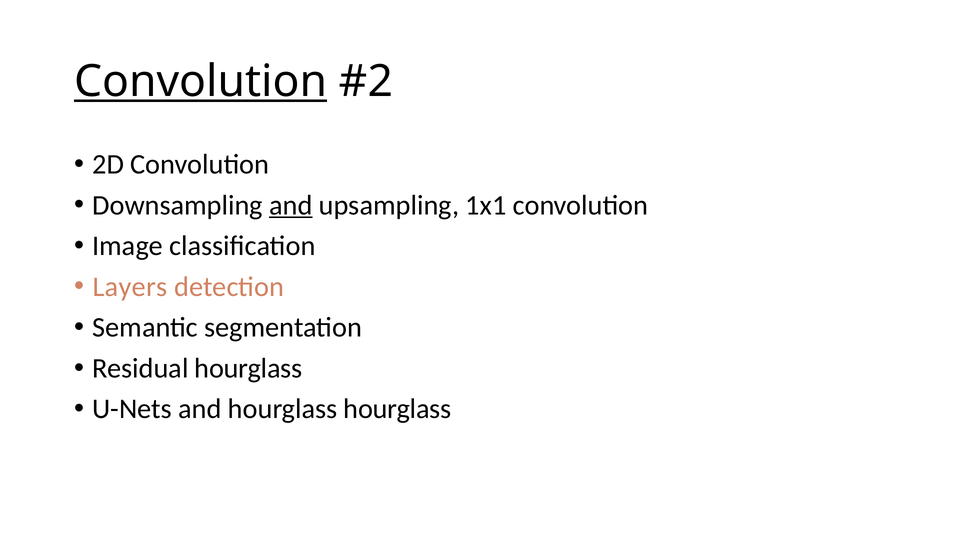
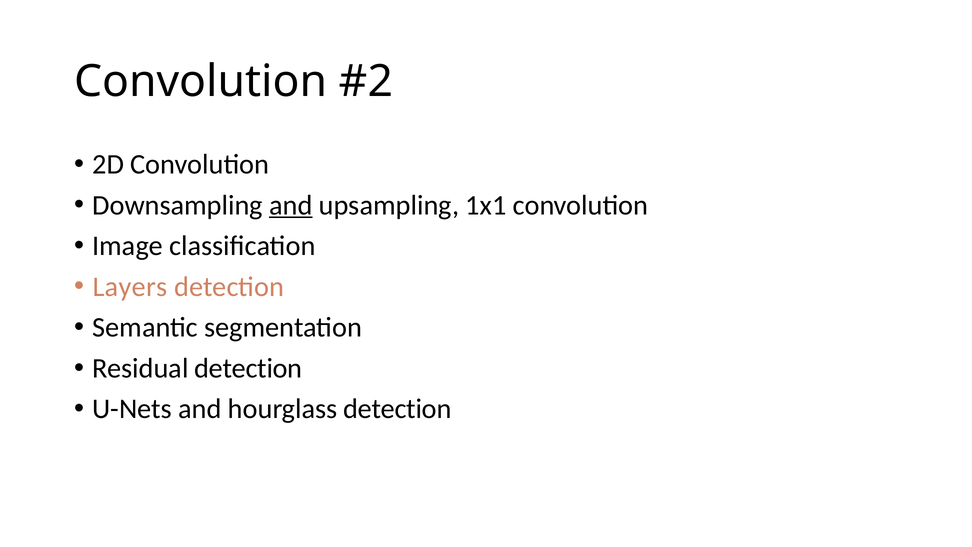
Convolution at (201, 82) underline: present -> none
Residual hourglass: hourglass -> detection
hourglass hourglass: hourglass -> detection
